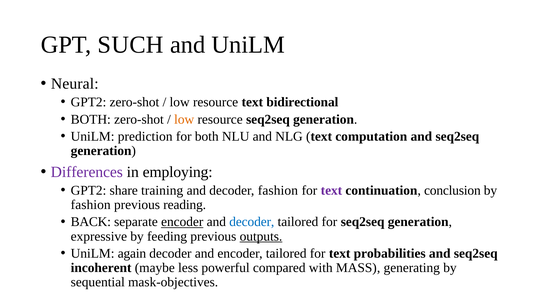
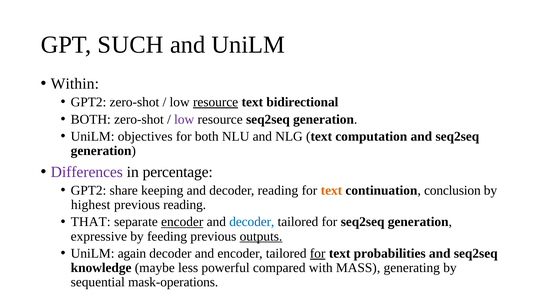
Neural: Neural -> Within
resource at (216, 102) underline: none -> present
low at (184, 119) colour: orange -> purple
prediction: prediction -> objectives
employing: employing -> percentage
training: training -> keeping
decoder fashion: fashion -> reading
text at (331, 191) colour: purple -> orange
fashion at (91, 205): fashion -> highest
BACK: BACK -> THAT
for at (318, 254) underline: none -> present
incoherent: incoherent -> knowledge
mask-objectives: mask-objectives -> mask-operations
